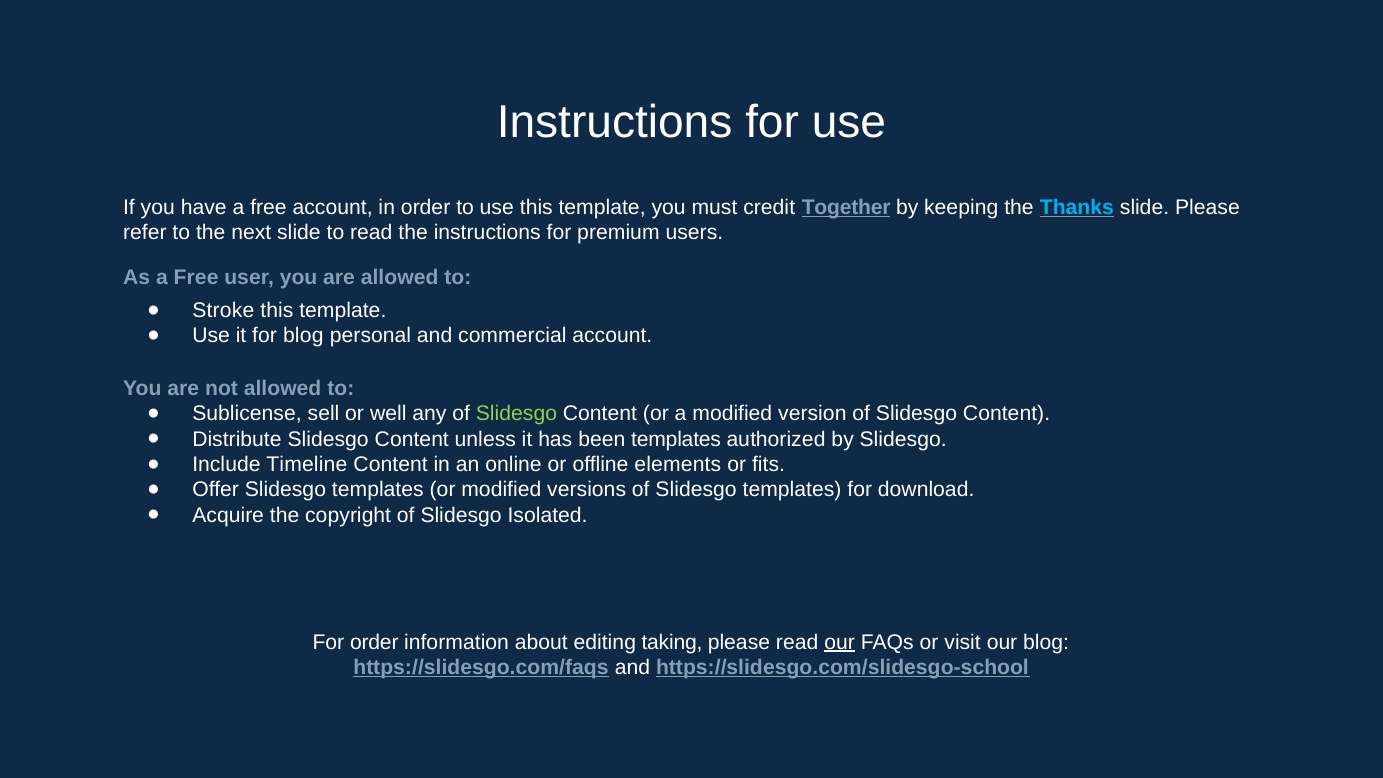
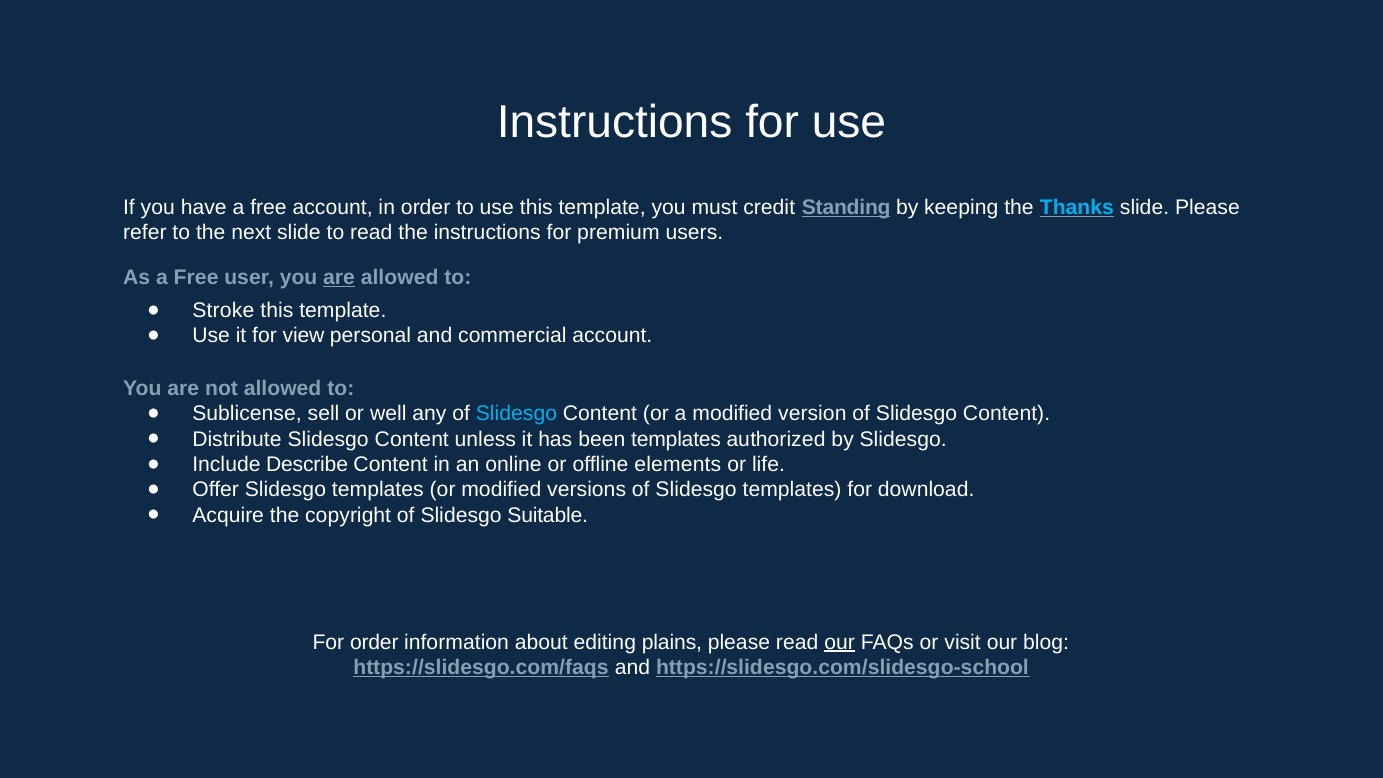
Together: Together -> Standing
are at (339, 278) underline: none -> present
for blog: blog -> view
Slidesgo at (516, 414) colour: light green -> light blue
Timeline: Timeline -> Describe
fits: fits -> life
Isolated: Isolated -> Suitable
taking: taking -> plains
